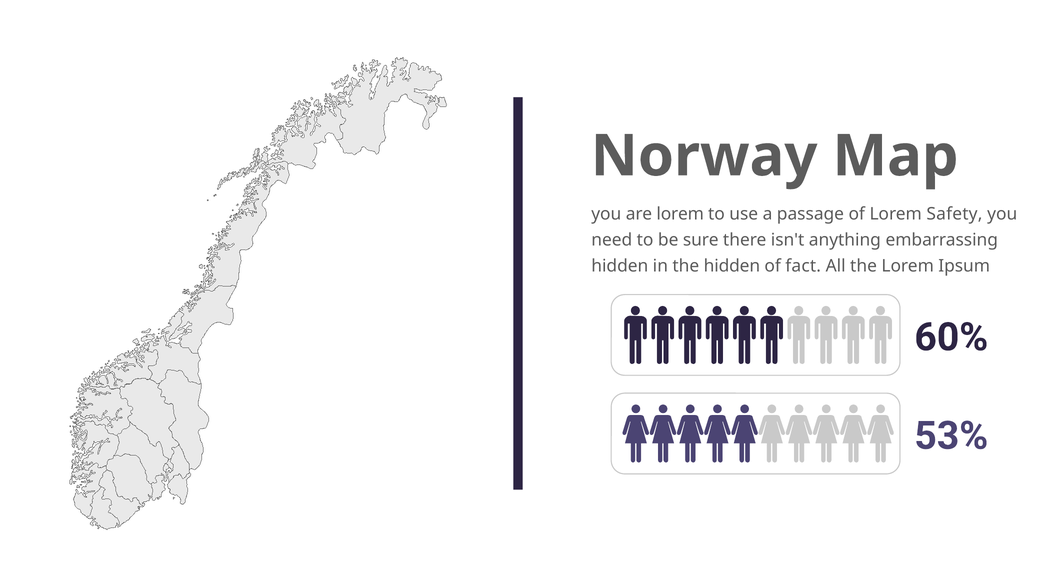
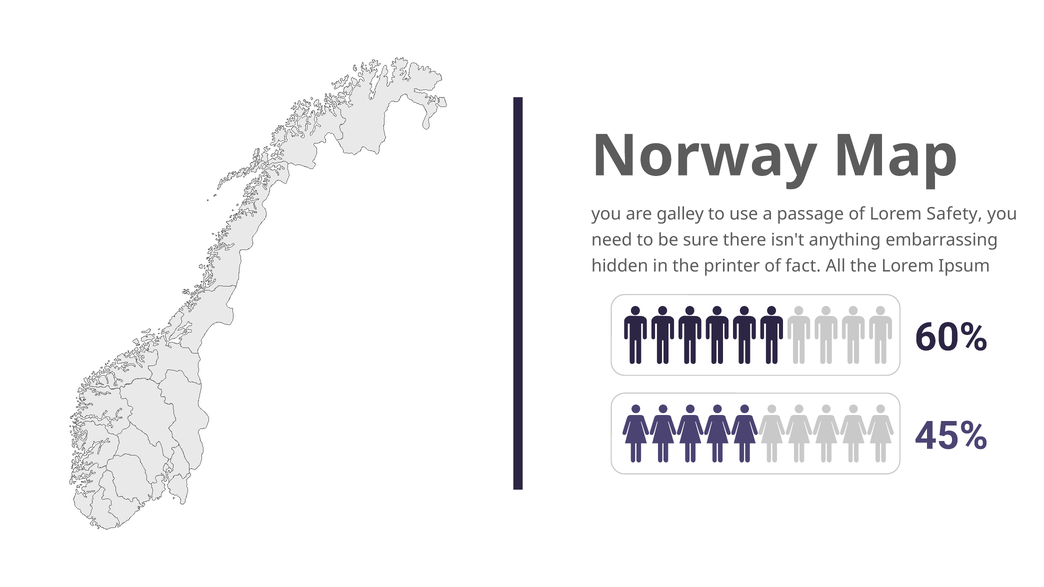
are lorem: lorem -> galley
the hidden: hidden -> printer
53%: 53% -> 45%
